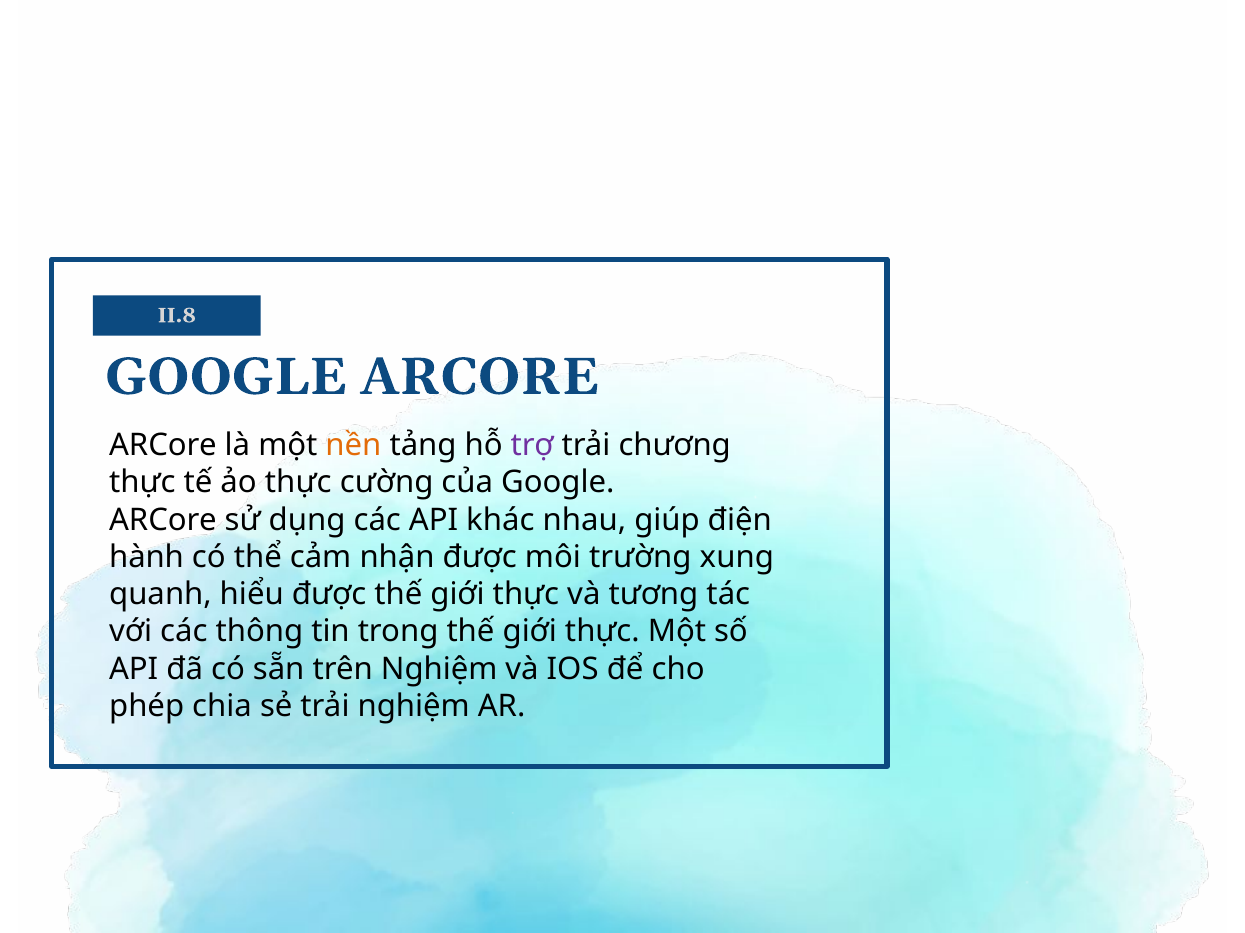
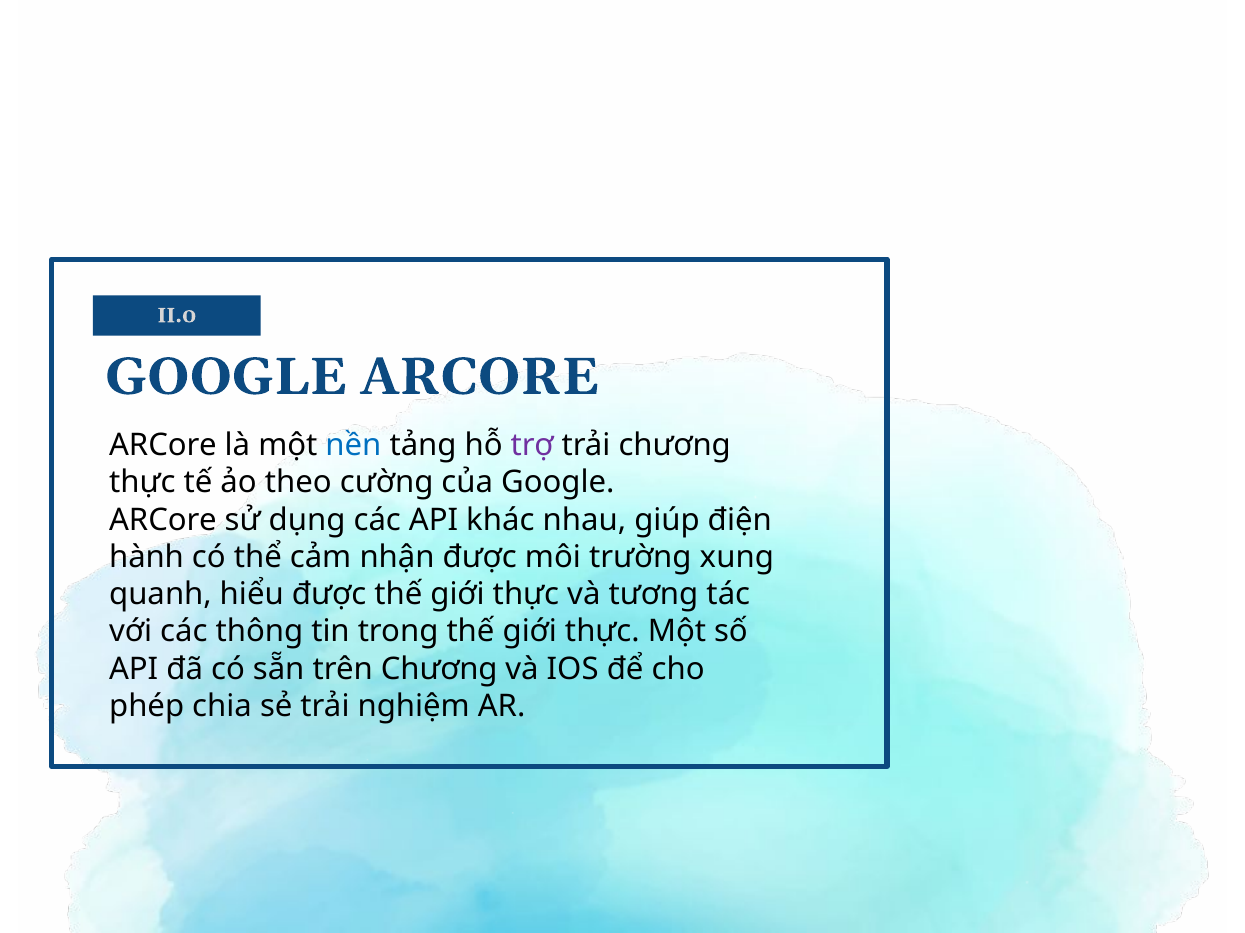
II.8: II.8 -> II.0
nền colour: orange -> blue
ảo thực: thực -> theo
trên Nghiệm: Nghiệm -> Chương
